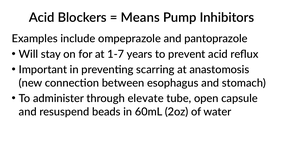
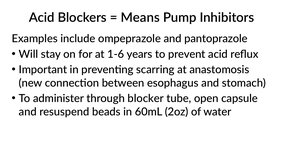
1-7: 1-7 -> 1-6
elevate: elevate -> blocker
